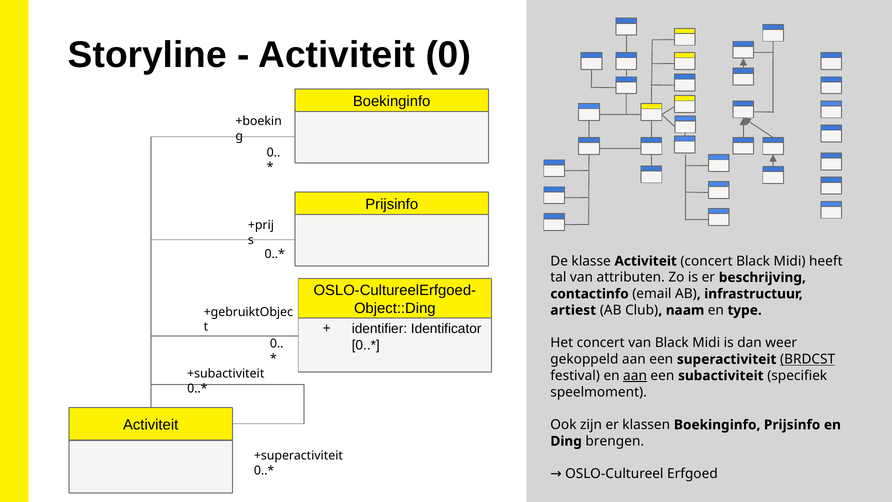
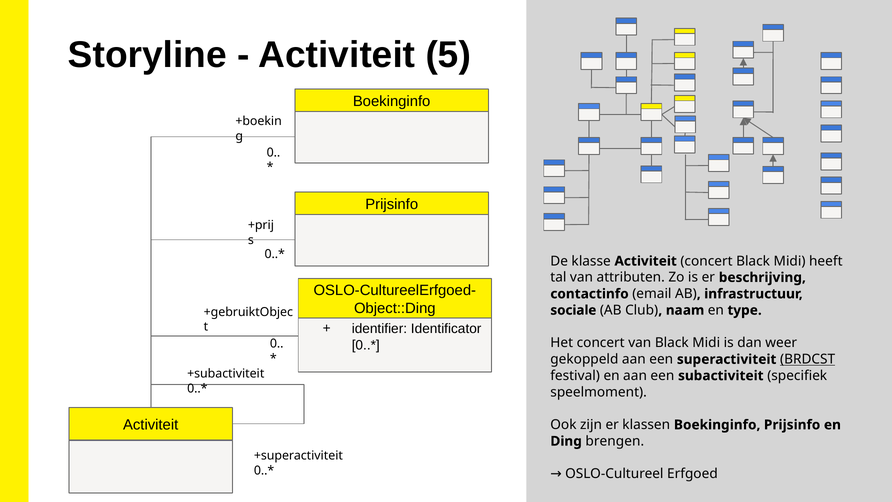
Activiteit 0: 0 -> 5
artiest: artiest -> sociale
aan at (635, 376) underline: present -> none
